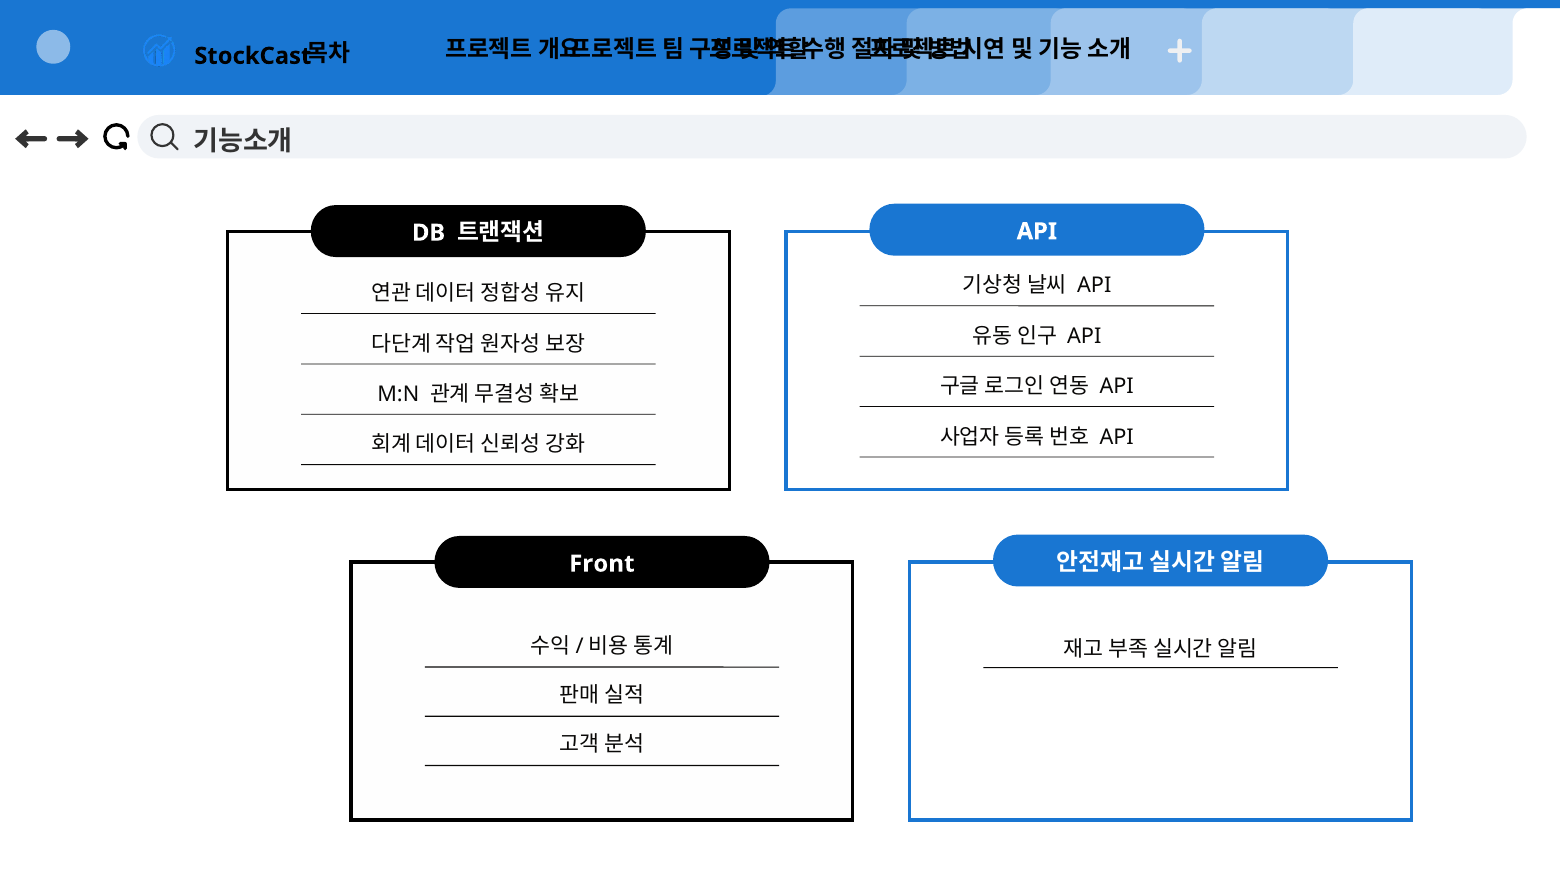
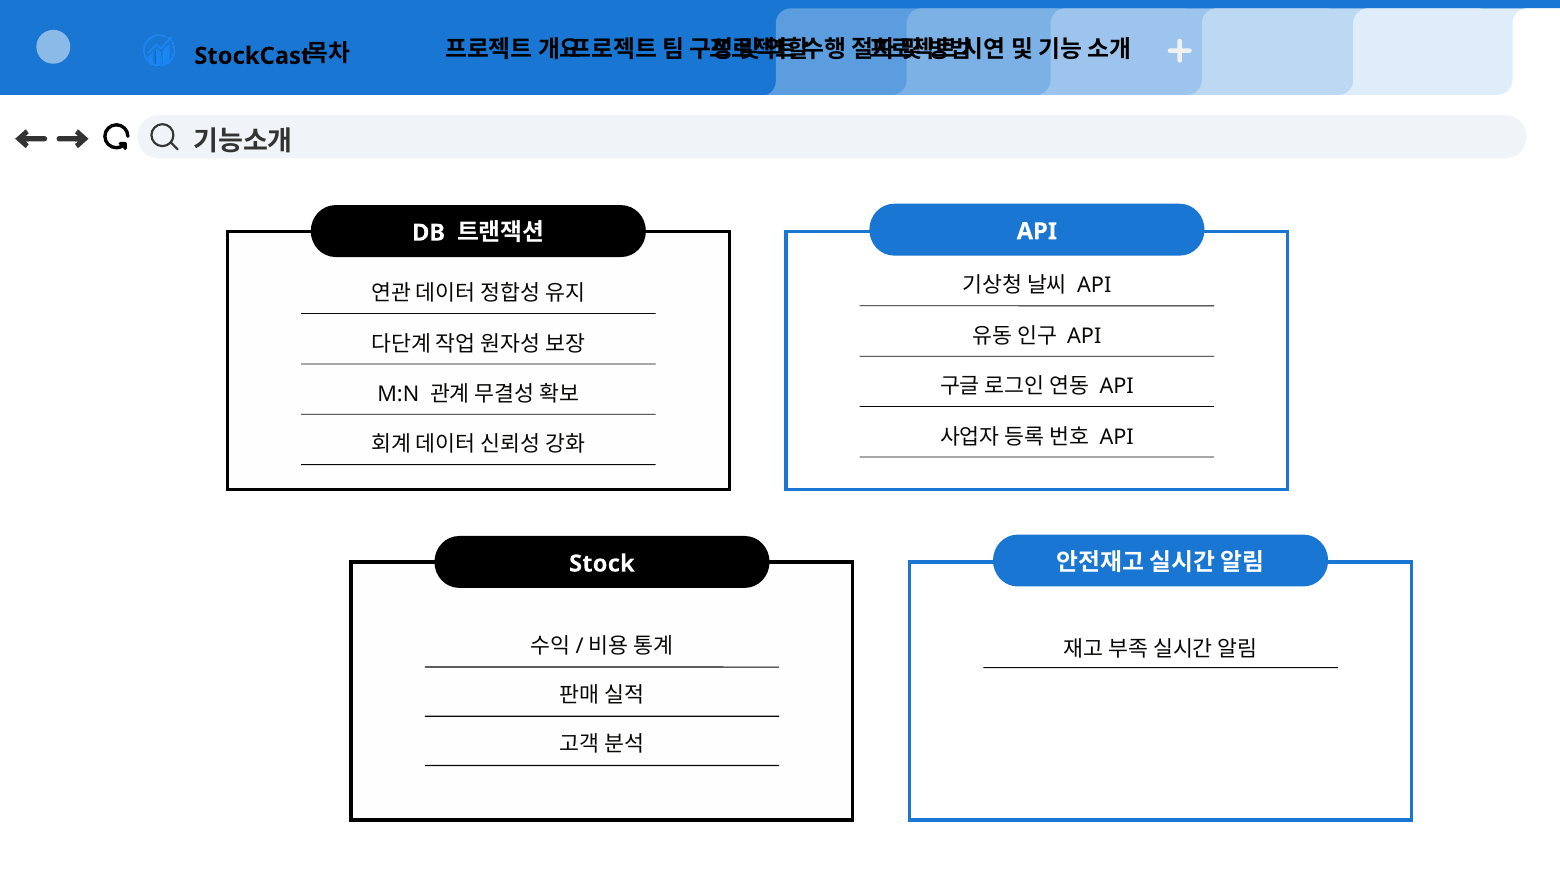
Front: Front -> Stock
